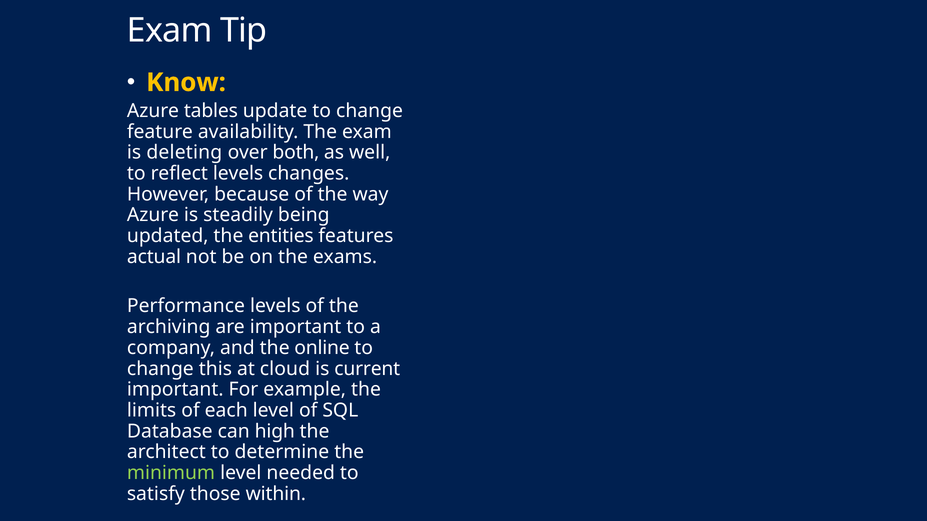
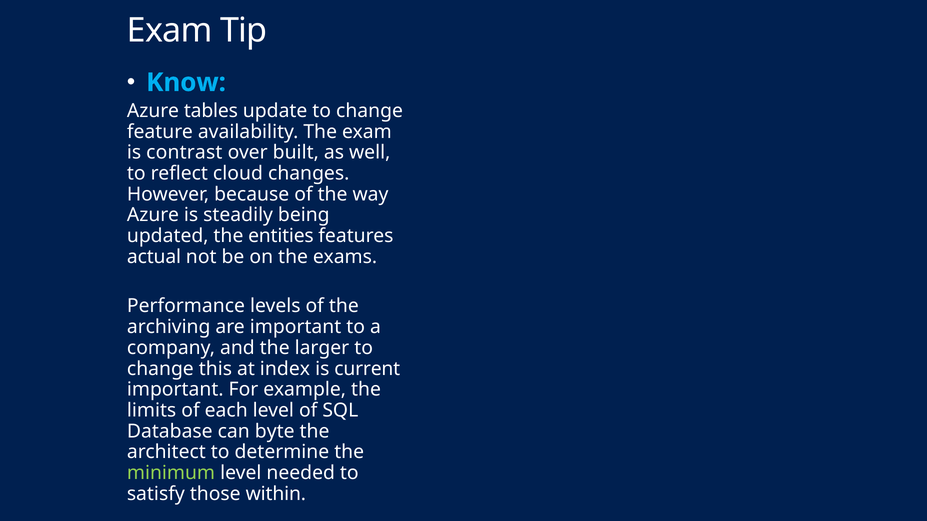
Know colour: yellow -> light blue
deleting: deleting -> contrast
both: both -> built
reflect levels: levels -> cloud
online: online -> larger
cloud: cloud -> index
high: high -> byte
